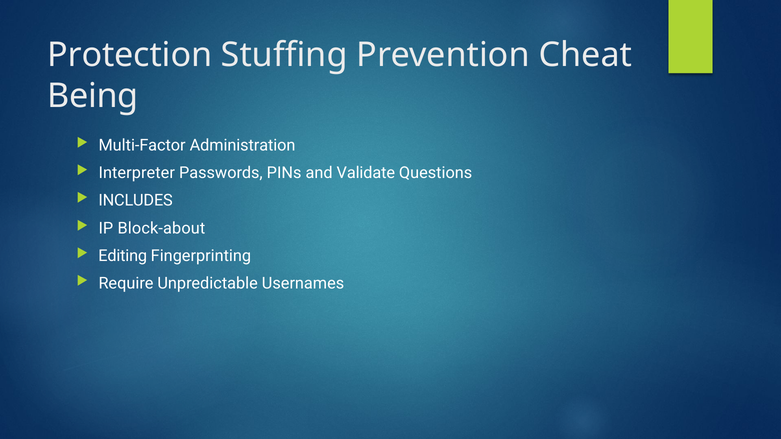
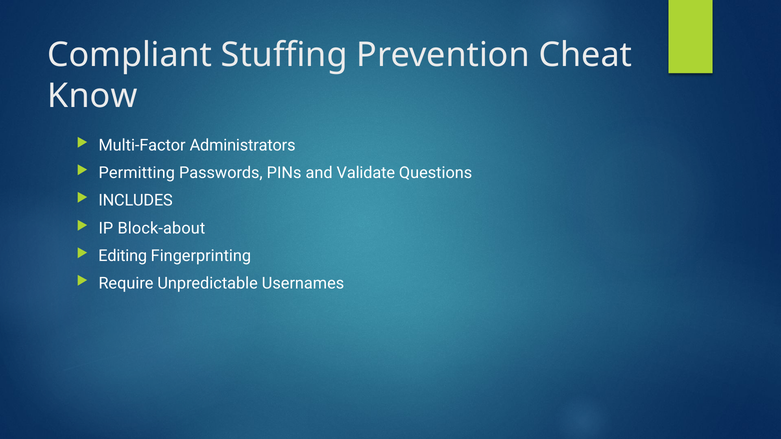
Protection: Protection -> Compliant
Being: Being -> Know
Administration: Administration -> Administrators
Interpreter: Interpreter -> Permitting
